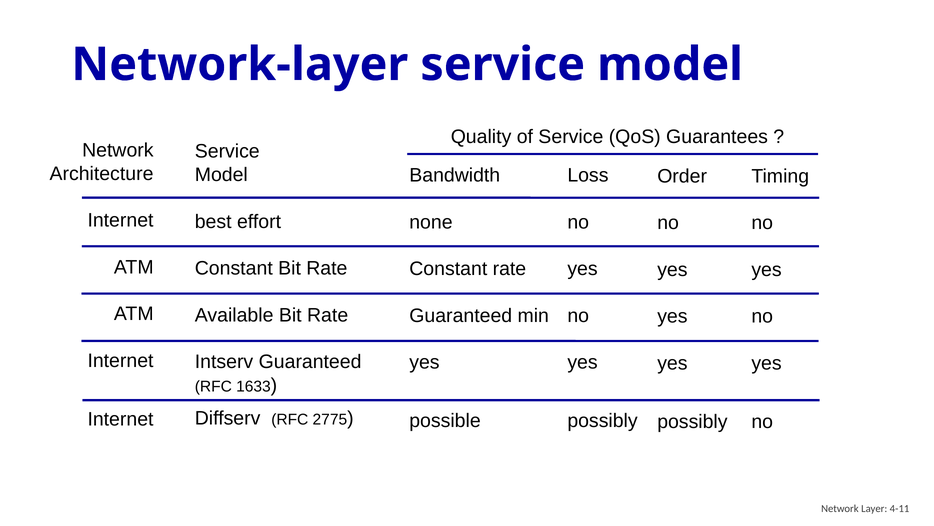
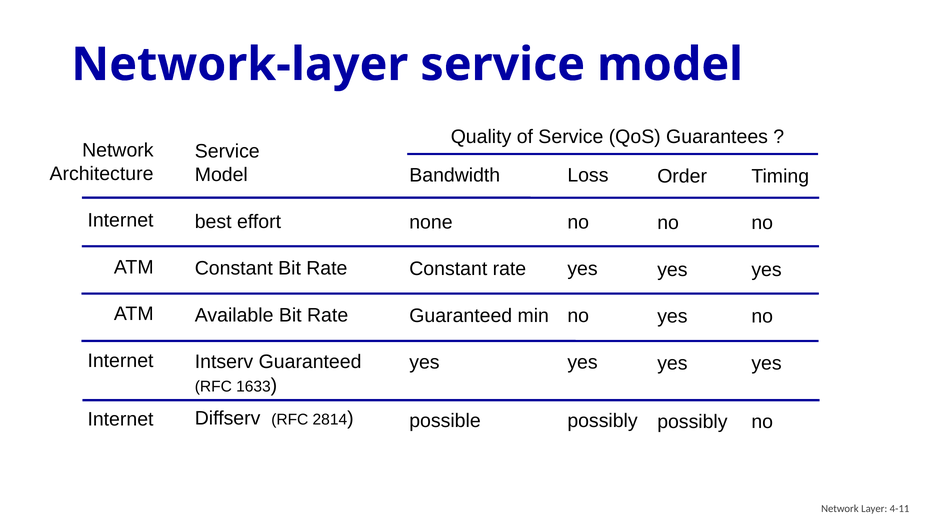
2775: 2775 -> 2814
